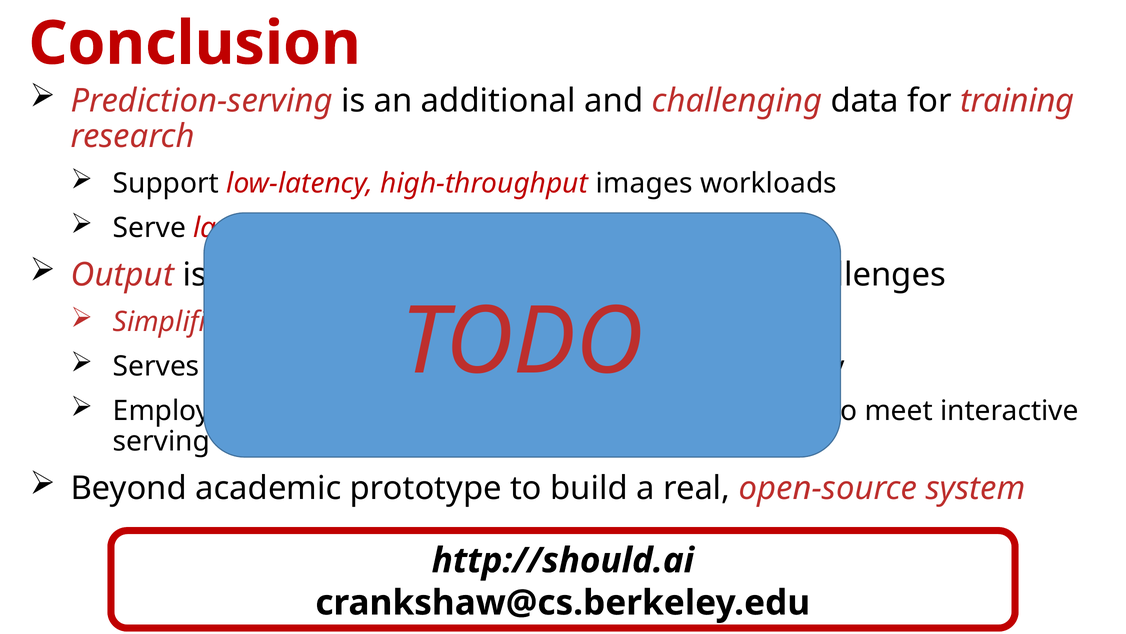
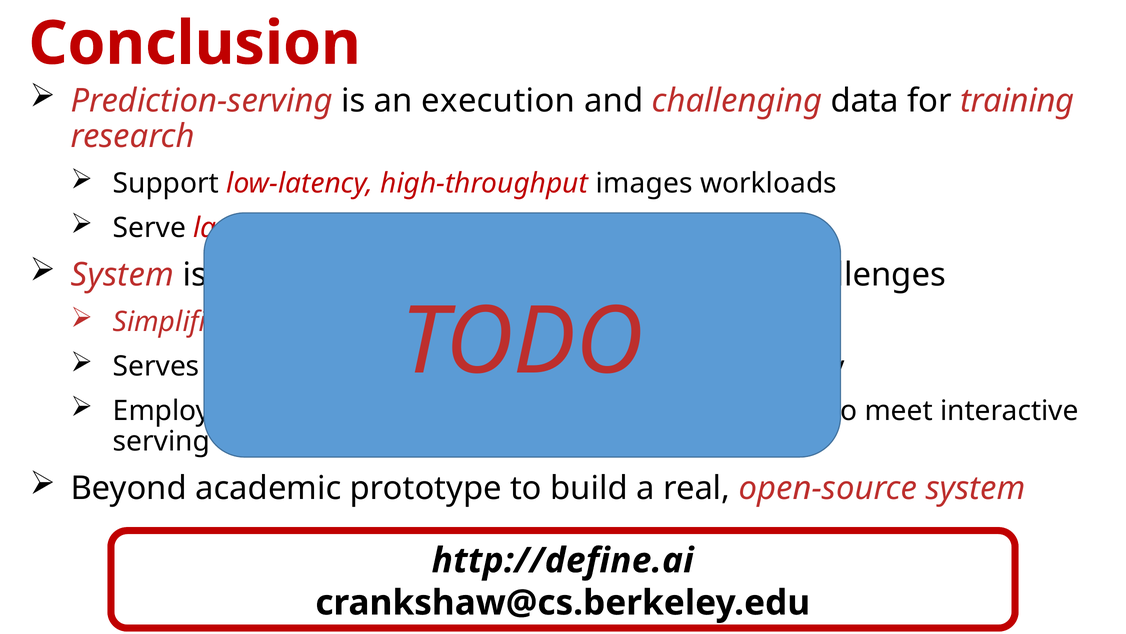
additional: additional -> execution
Output at (122, 275): Output -> System
http://should.ai: http://should.ai -> http://define.ai
